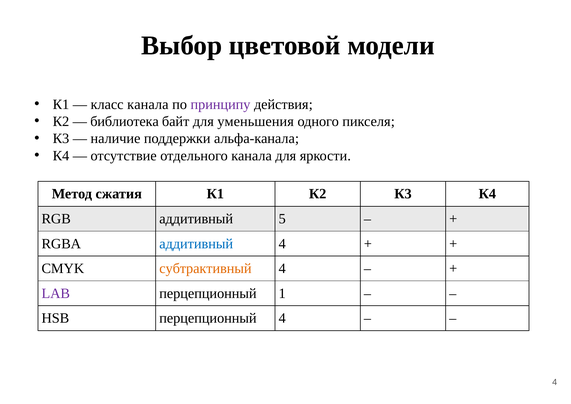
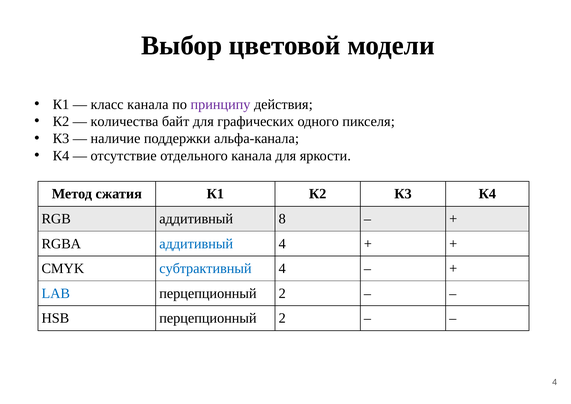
библиотека: библиотека -> количества
уменьшения: уменьшения -> графических
5: 5 -> 8
субтрактивный colour: orange -> blue
LAB colour: purple -> blue
1 at (282, 293): 1 -> 2
HSB перцепционный 4: 4 -> 2
